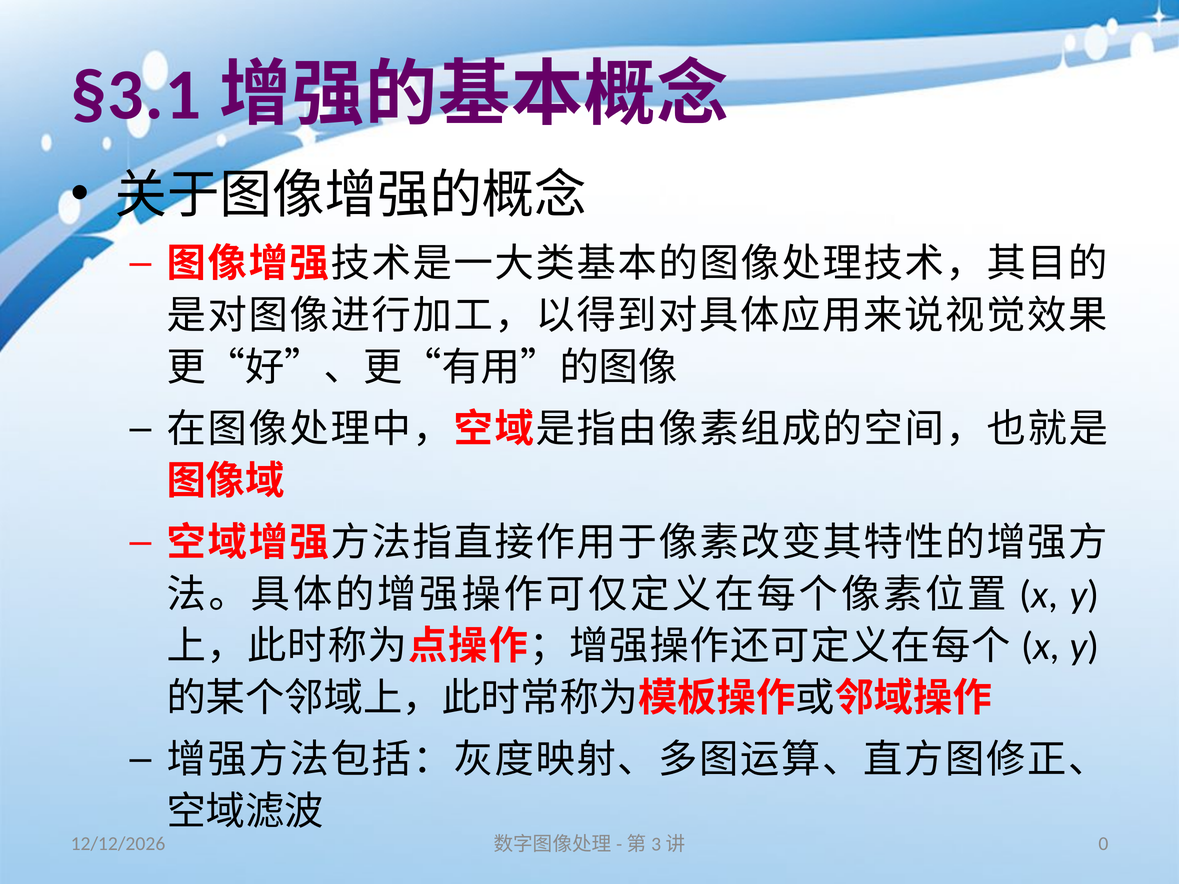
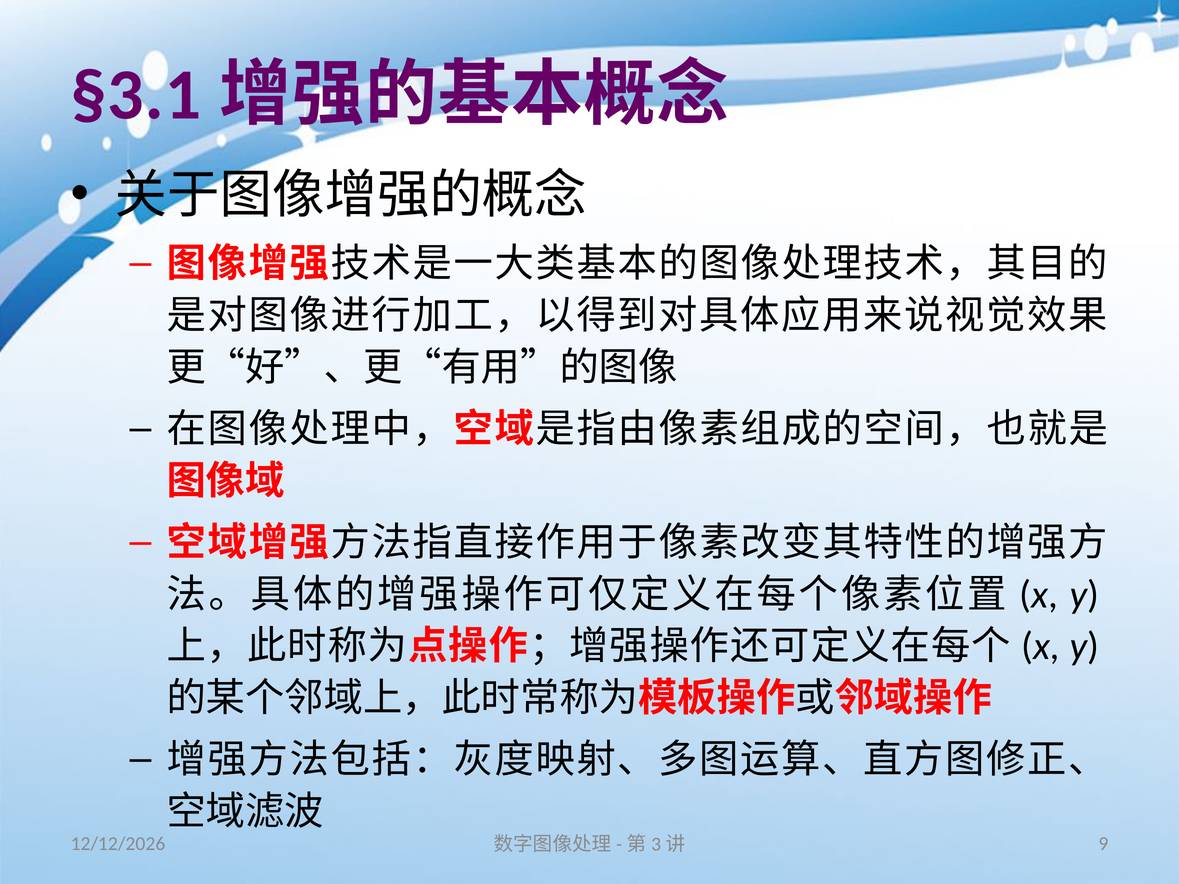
0: 0 -> 9
